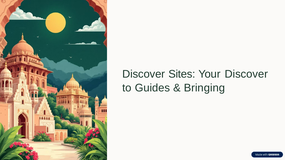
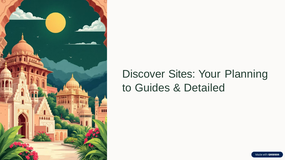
Your Discover: Discover -> Planning
Bringing: Bringing -> Detailed
